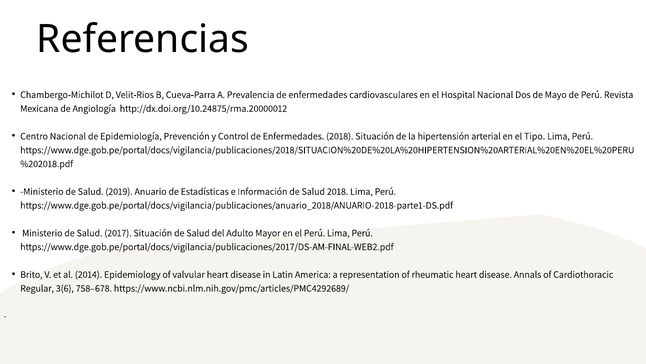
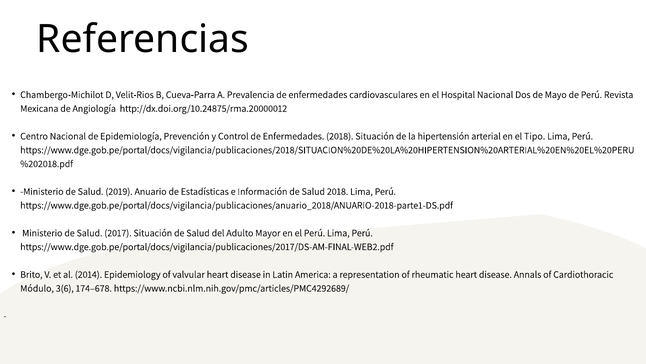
Regular: Regular -> Módulo
758–678: 758–678 -> 174–678
